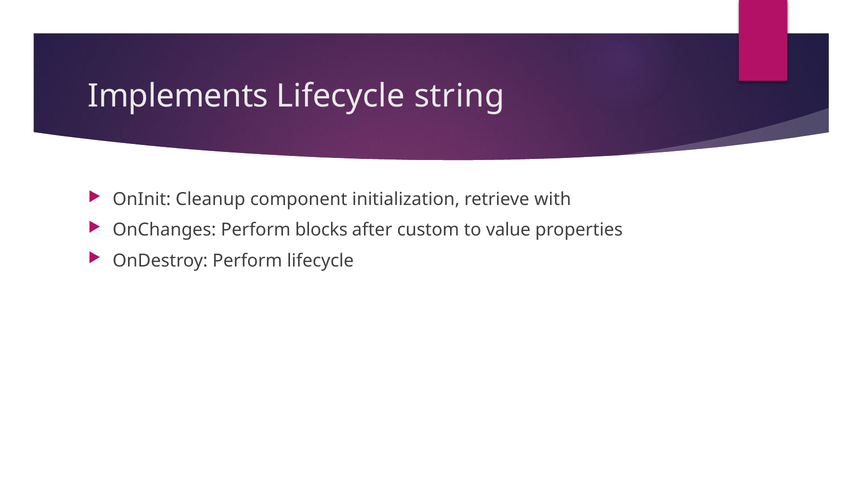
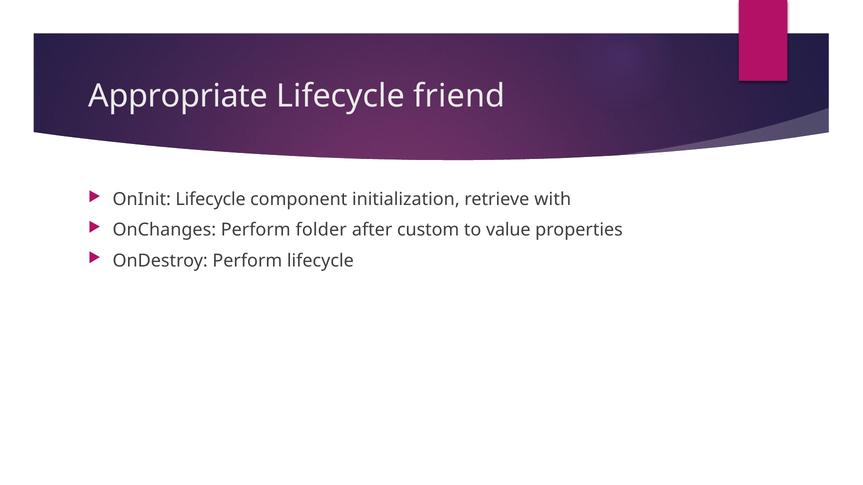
Implements: Implements -> Appropriate
string: string -> friend
OnInit Cleanup: Cleanup -> Lifecycle
blocks: blocks -> folder
